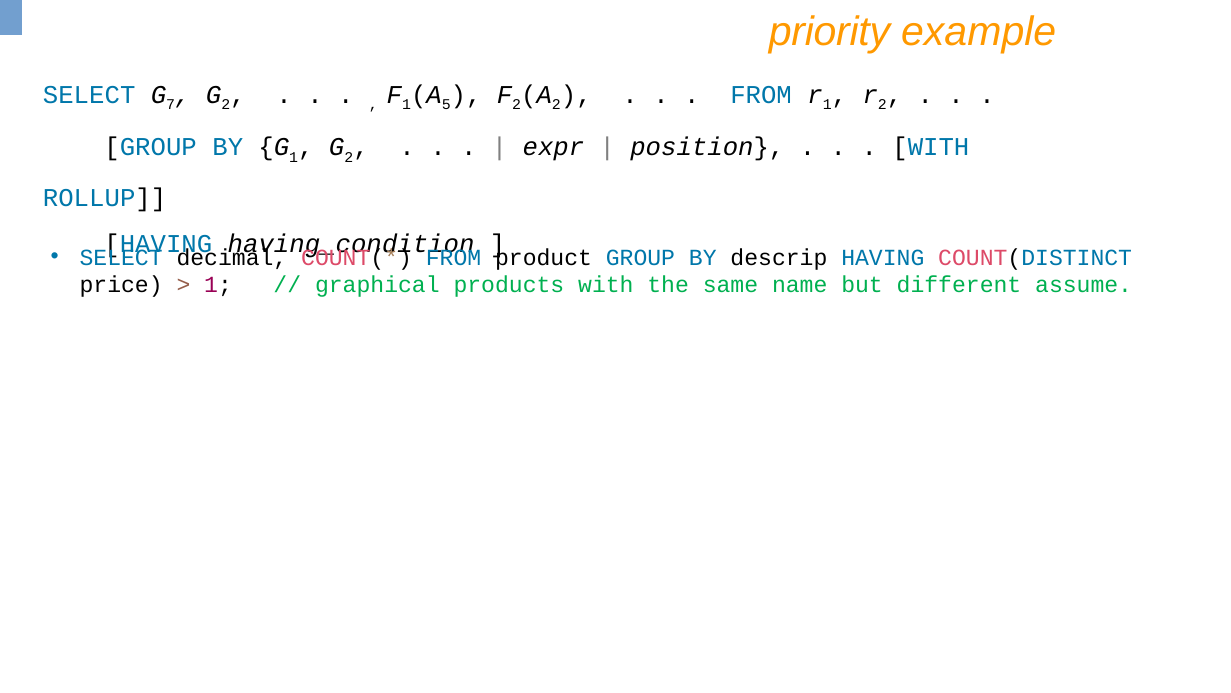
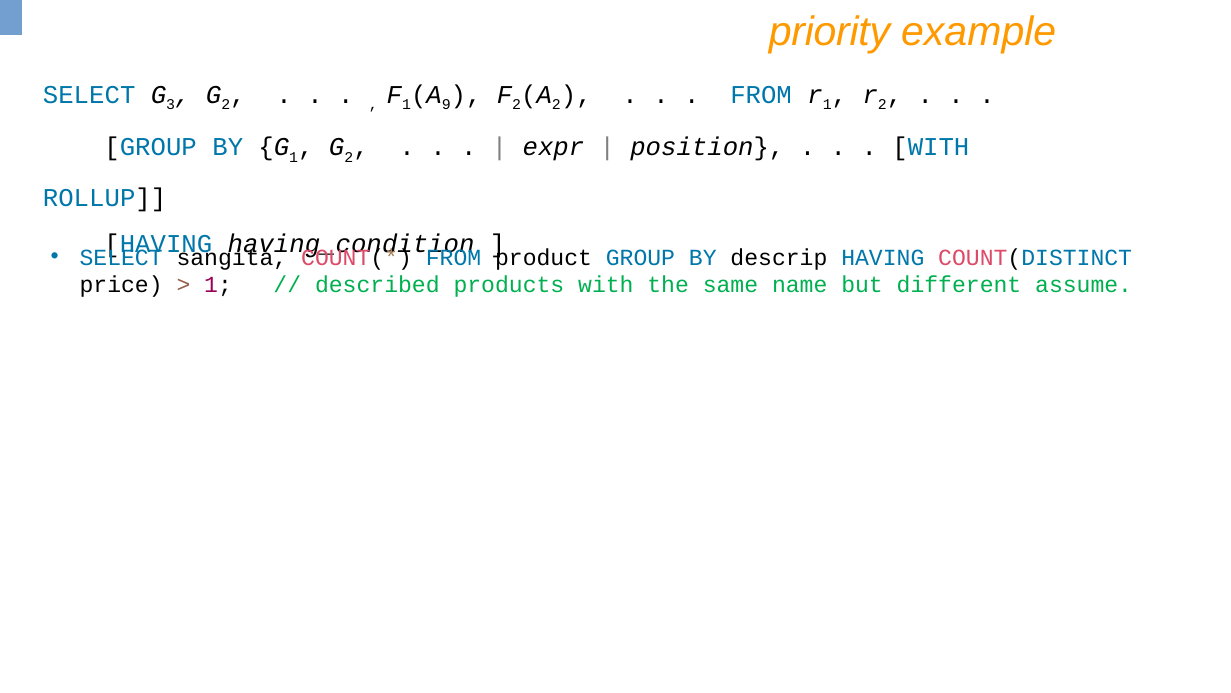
7: 7 -> 3
5: 5 -> 9
decimal: decimal -> sangita
graphical: graphical -> described
